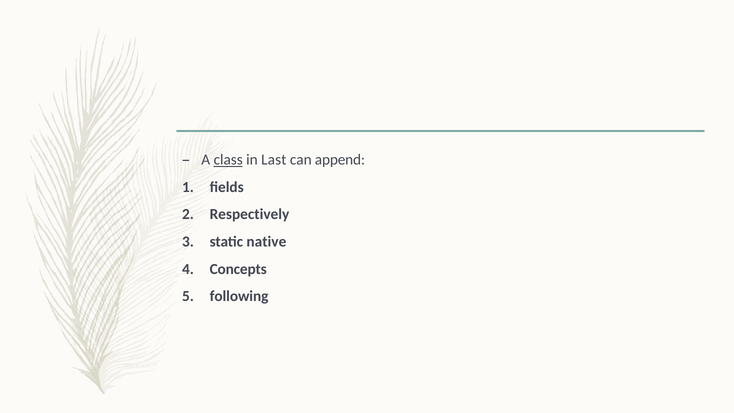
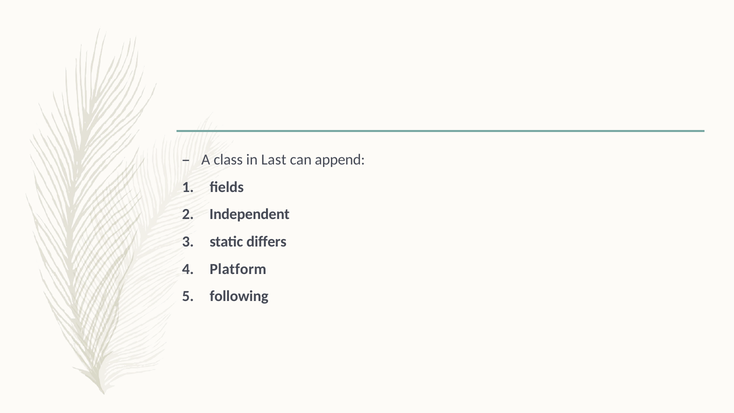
class underline: present -> none
Respectively: Respectively -> Independent
native: native -> differs
Concepts: Concepts -> Platform
